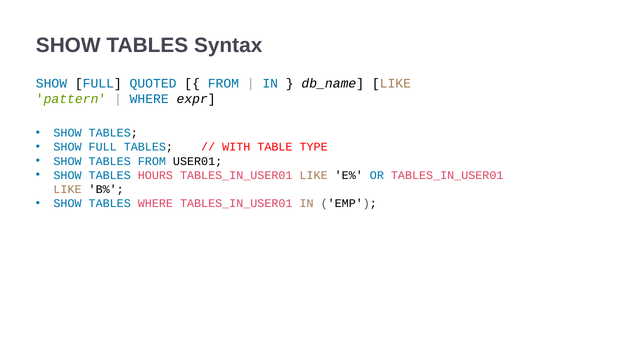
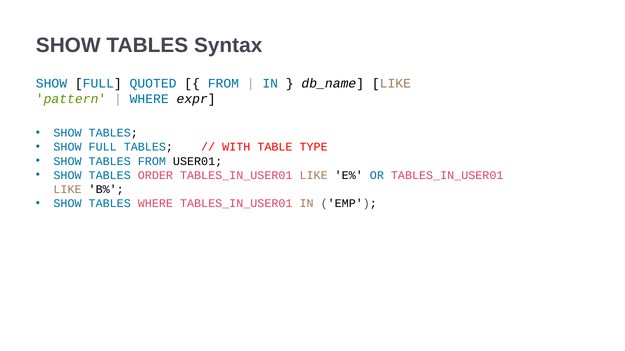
HOURS: HOURS -> ORDER
